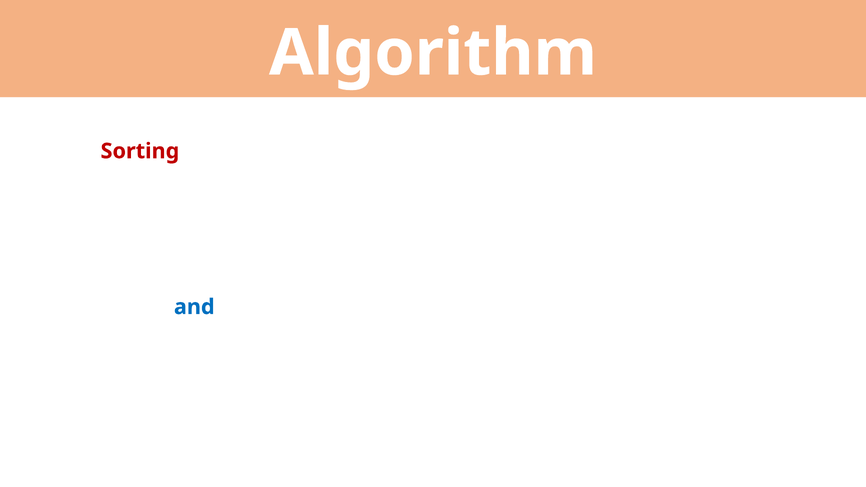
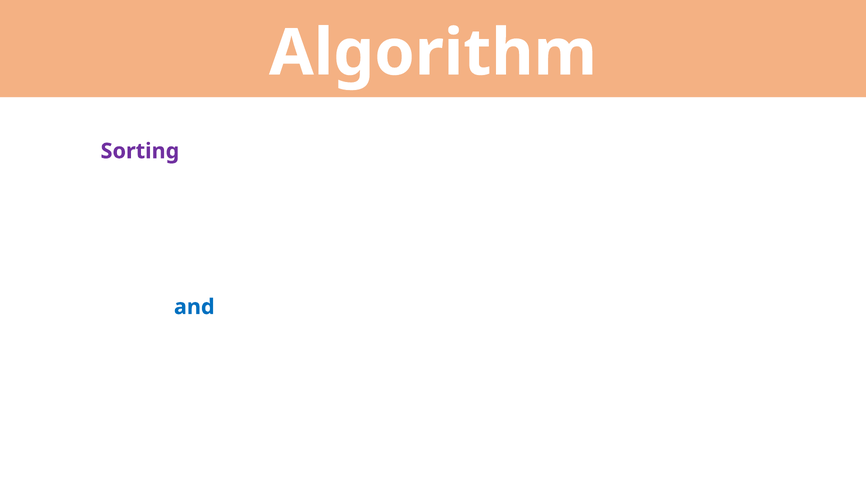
Sorting colour: red -> purple
